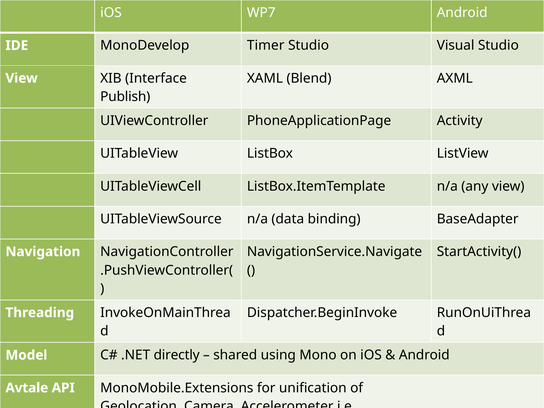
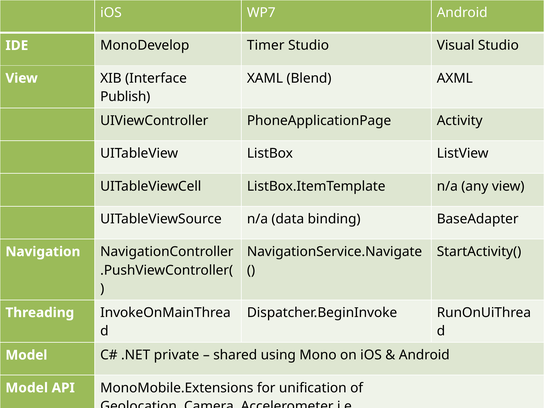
directly: directly -> private
Avtale at (27, 388): Avtale -> Model
